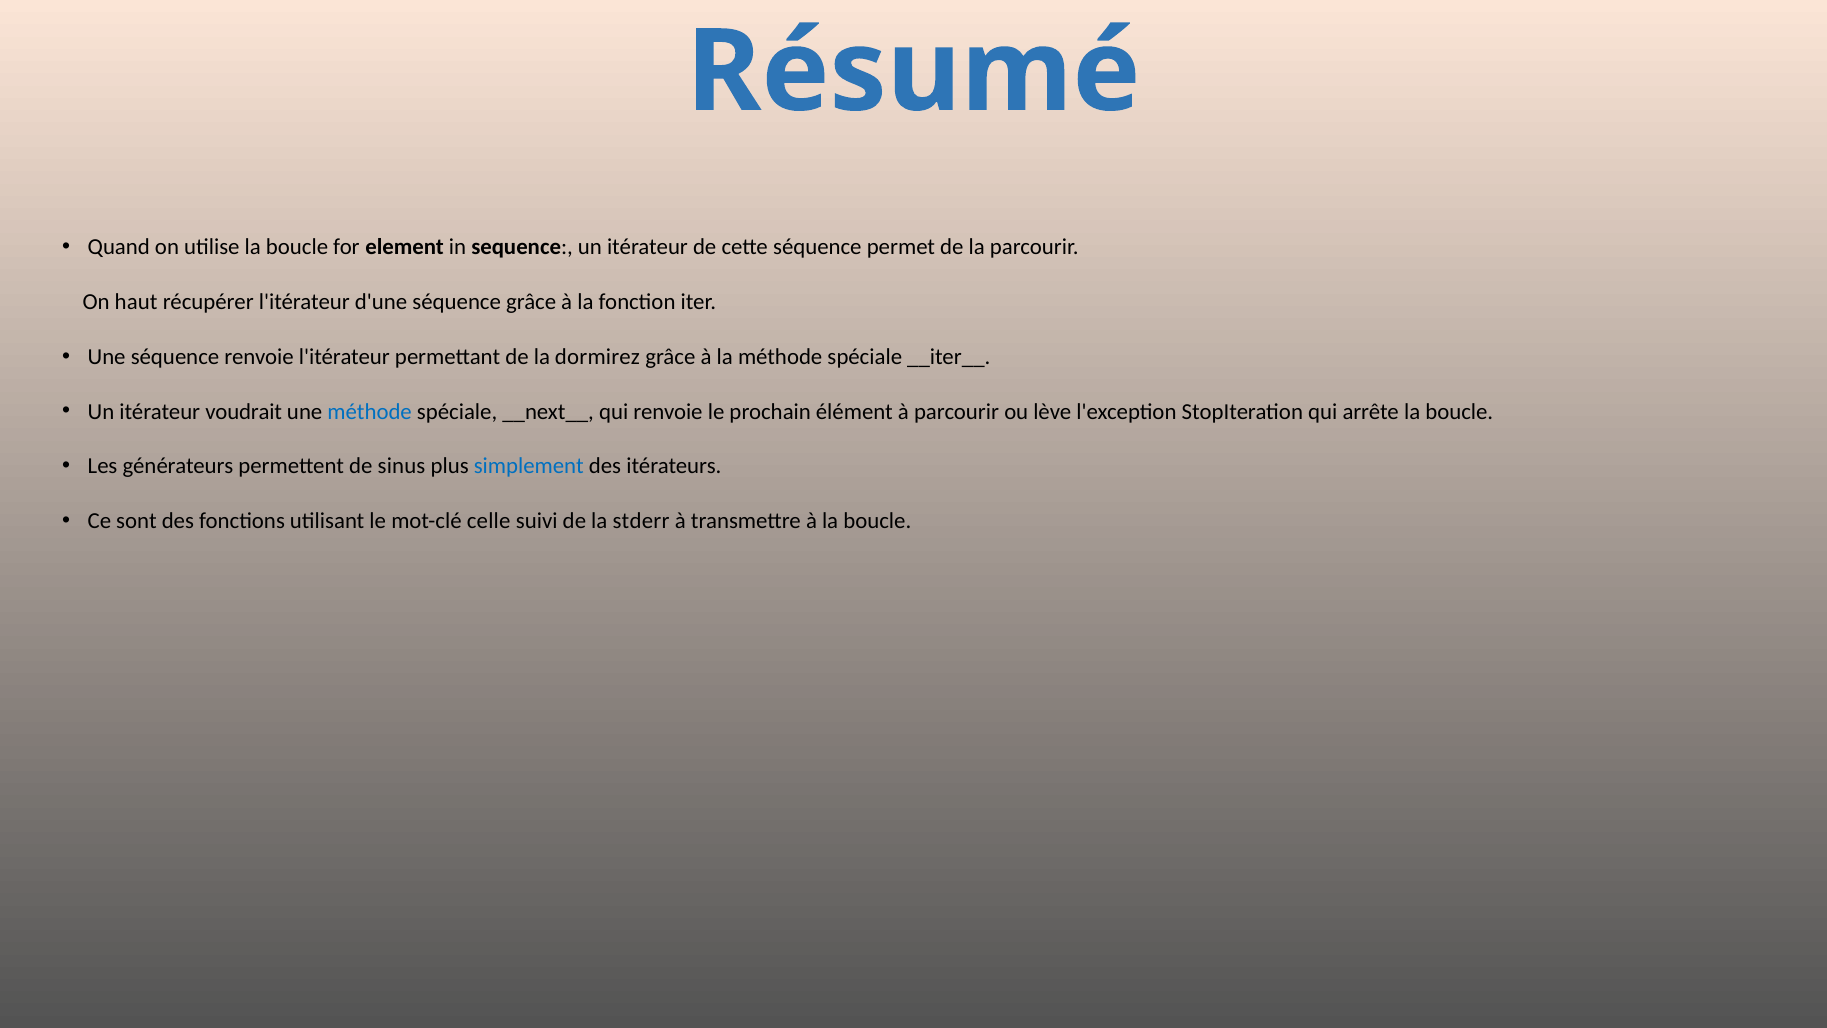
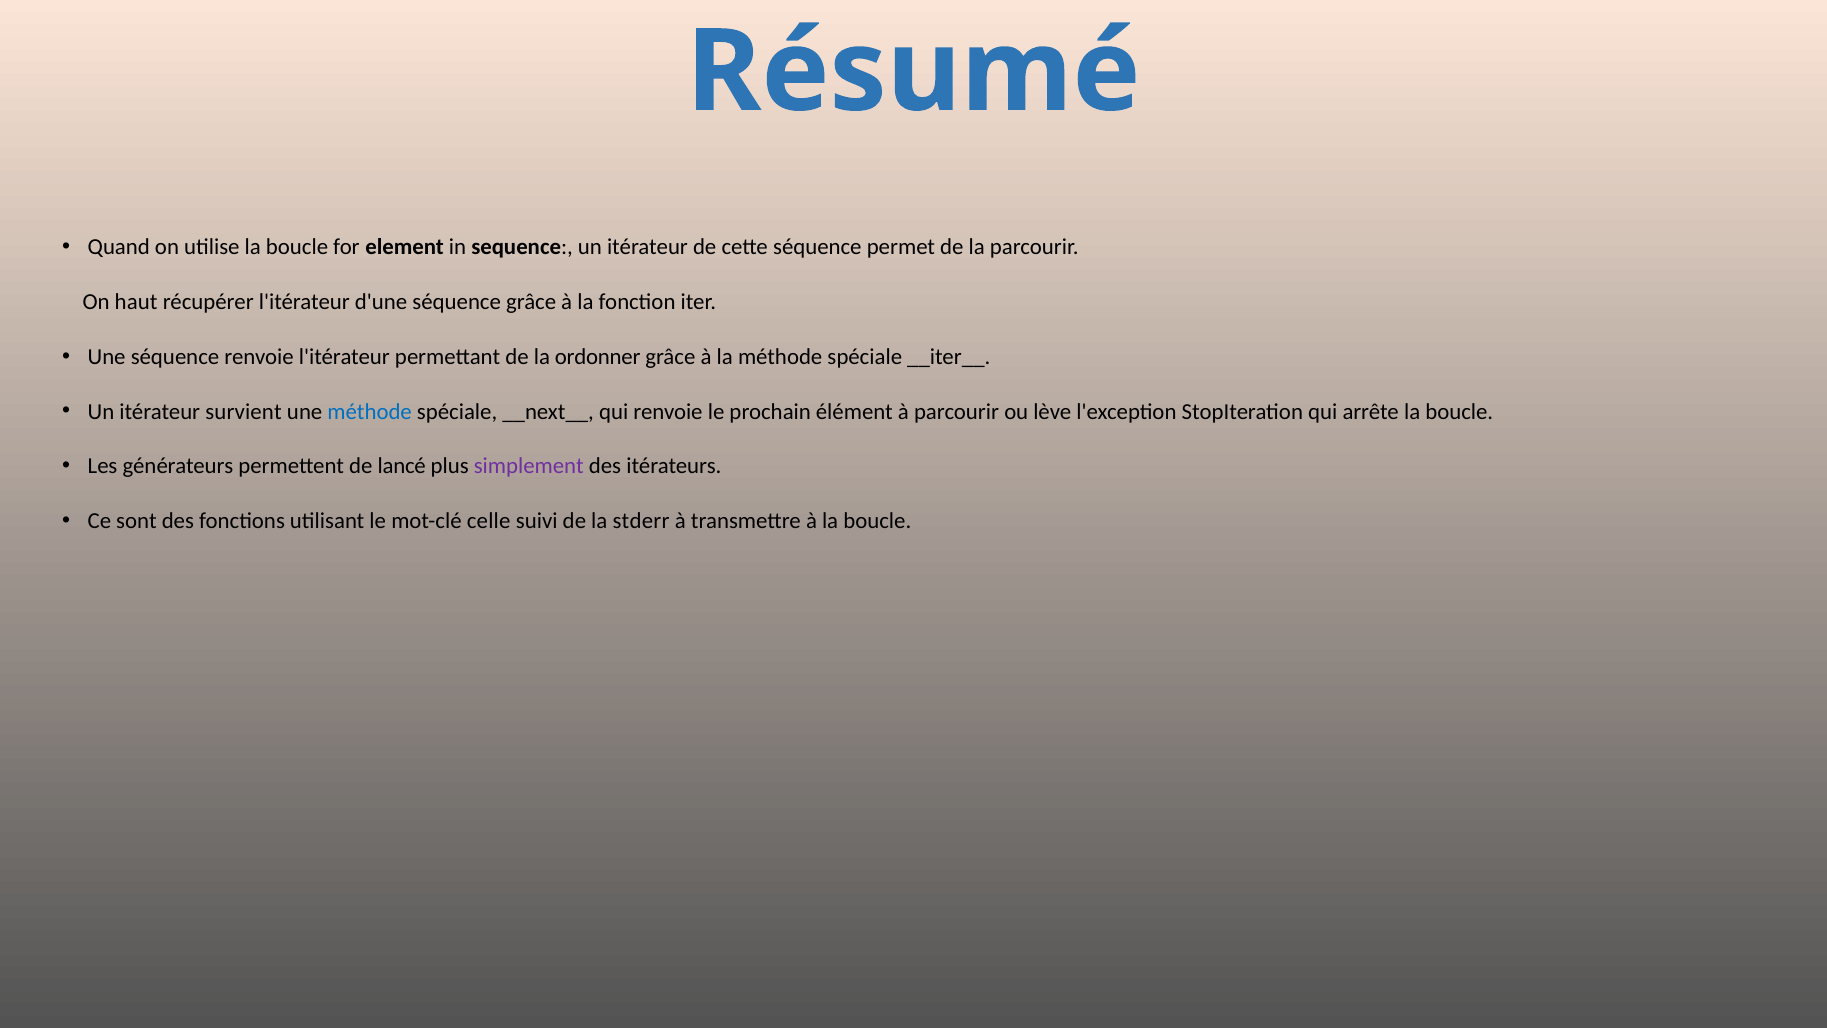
dormirez: dormirez -> ordonner
voudrait: voudrait -> survient
sinus: sinus -> lancé
simplement colour: blue -> purple
